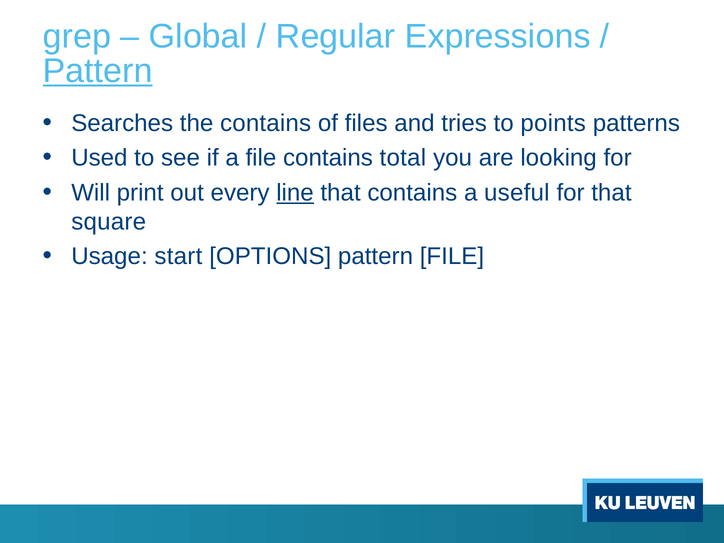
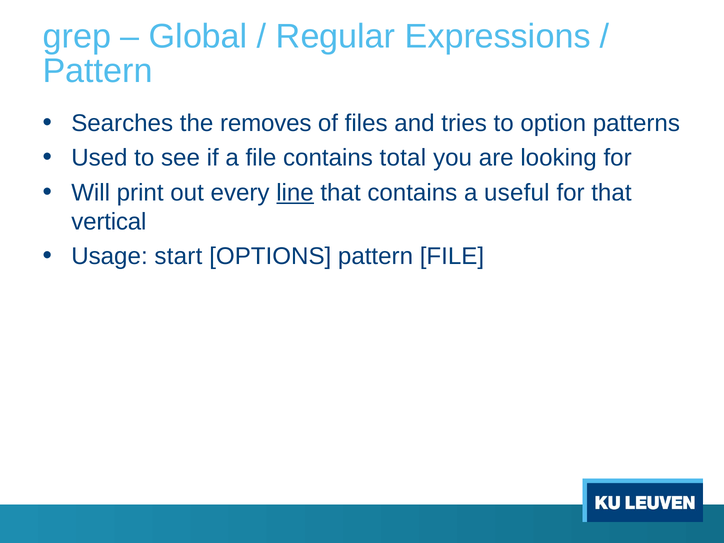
Pattern at (98, 71) underline: present -> none
the contains: contains -> removes
points: points -> option
square: square -> vertical
